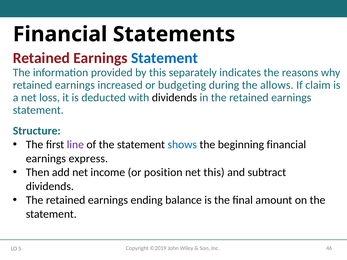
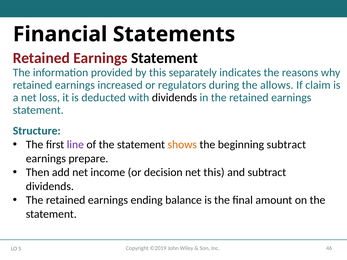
Statement at (164, 58) colour: blue -> black
budgeting: budgeting -> regulators
shows colour: blue -> orange
beginning financial: financial -> subtract
express: express -> prepare
position: position -> decision
